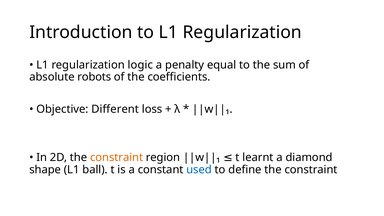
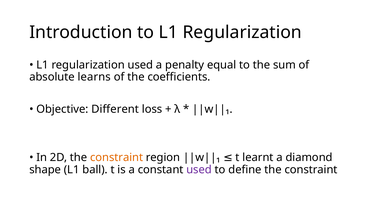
regularization logic: logic -> used
robots: robots -> learns
used at (199, 170) colour: blue -> purple
